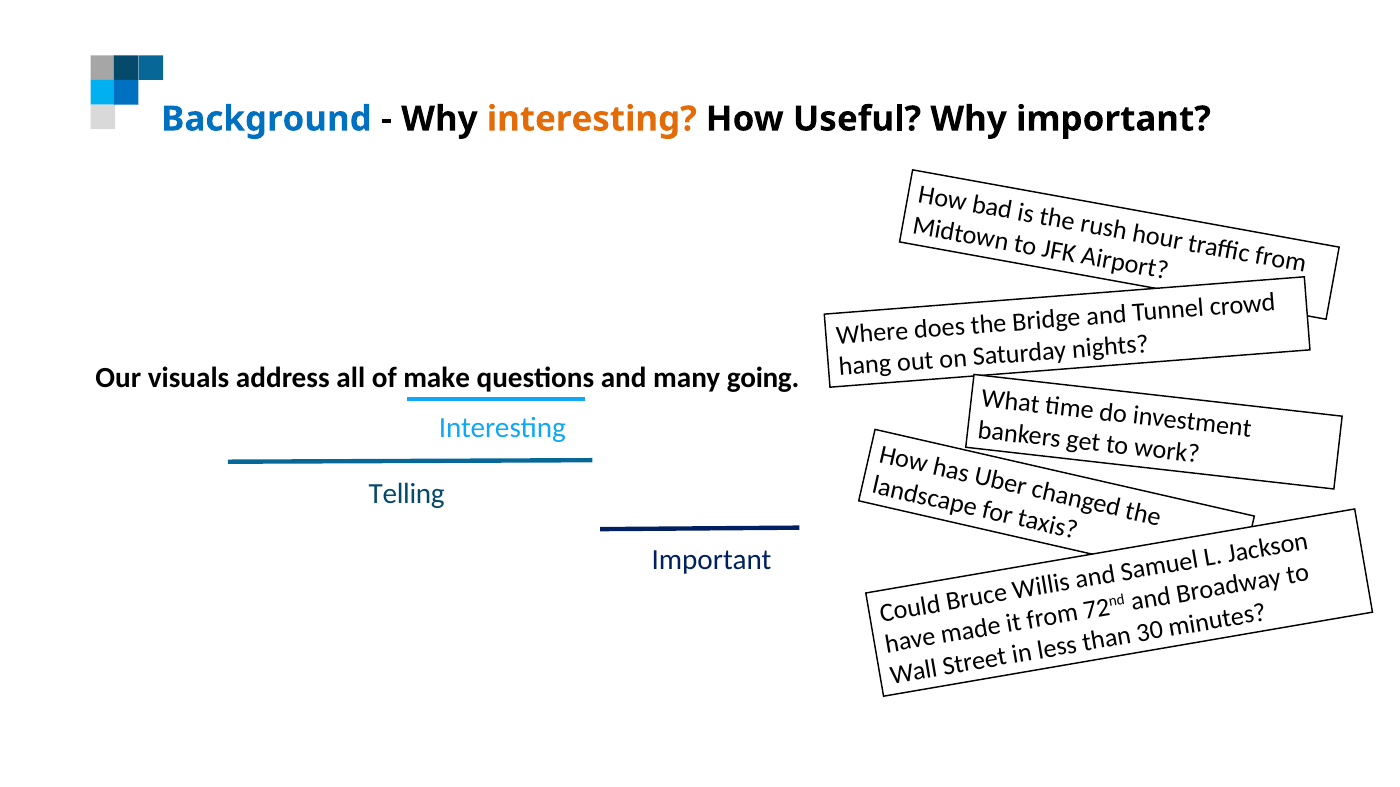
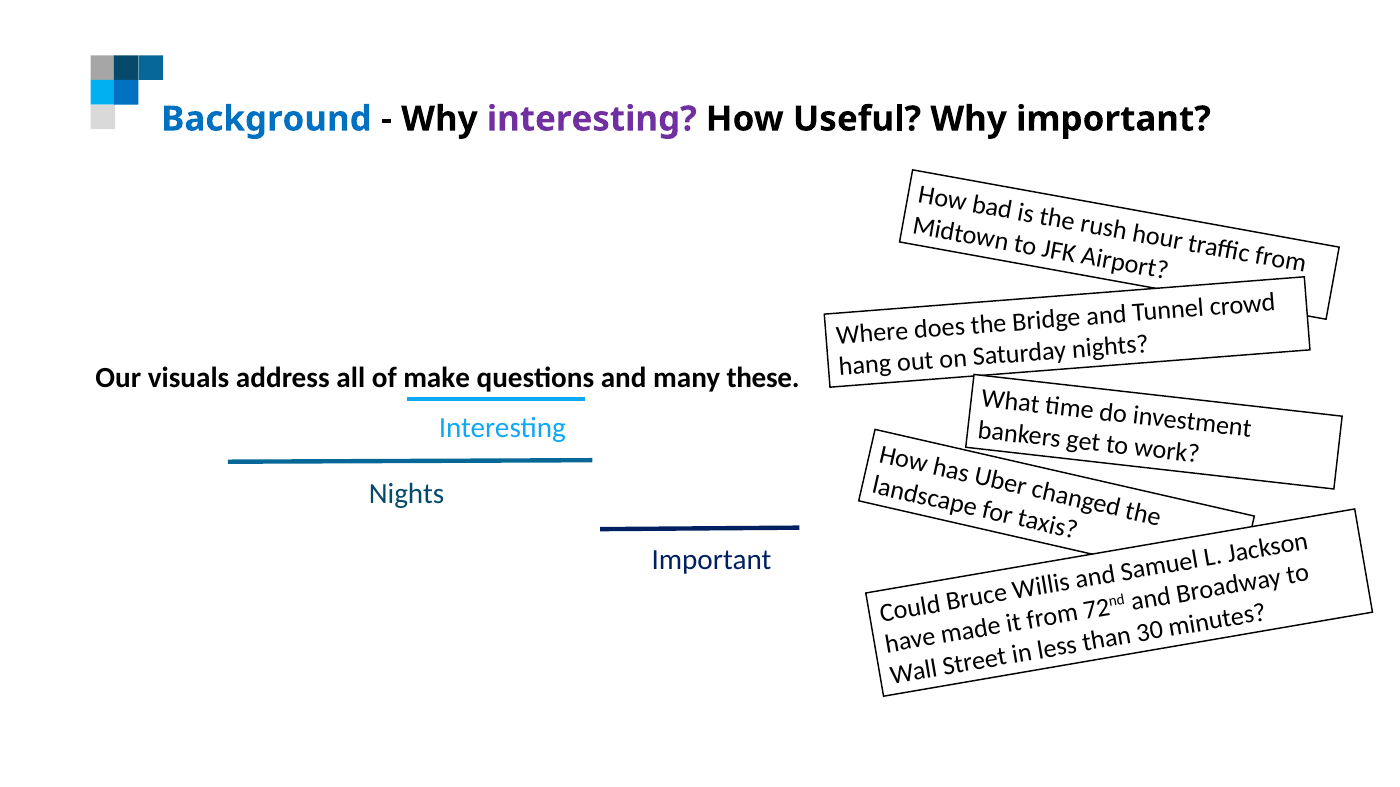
interesting at (592, 119) colour: orange -> purple
going: going -> these
Telling at (407, 495): Telling -> Nights
